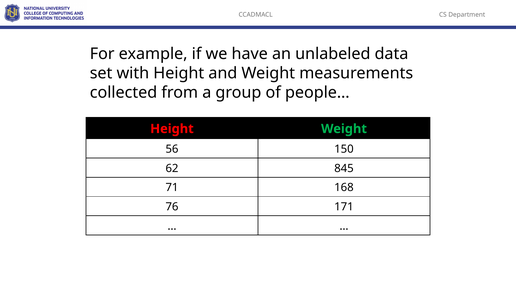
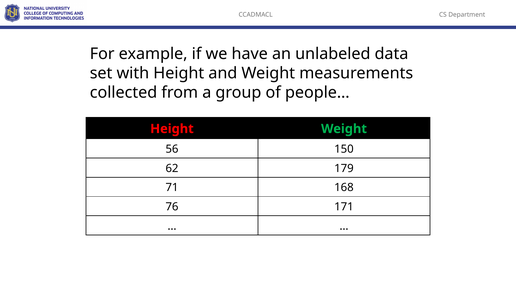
845: 845 -> 179
